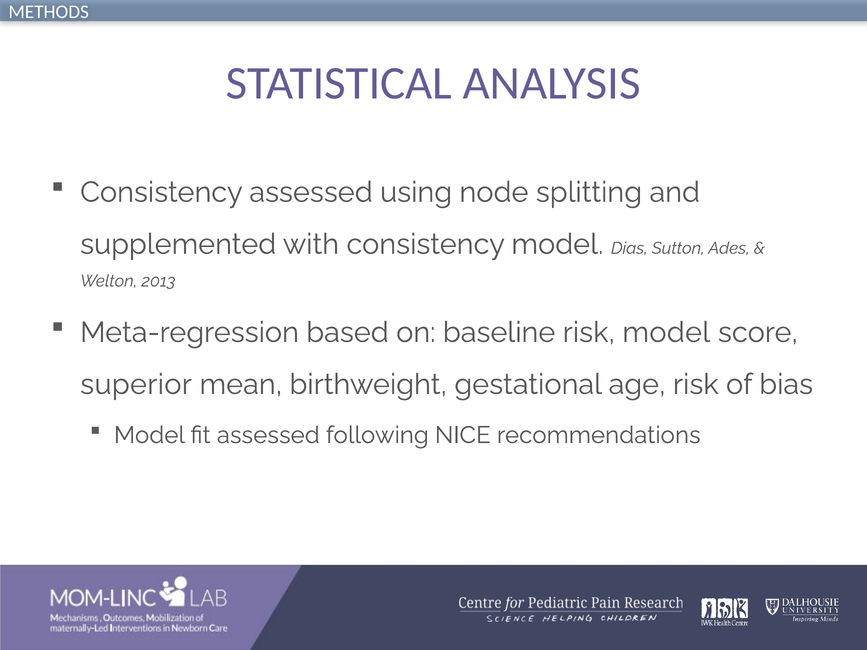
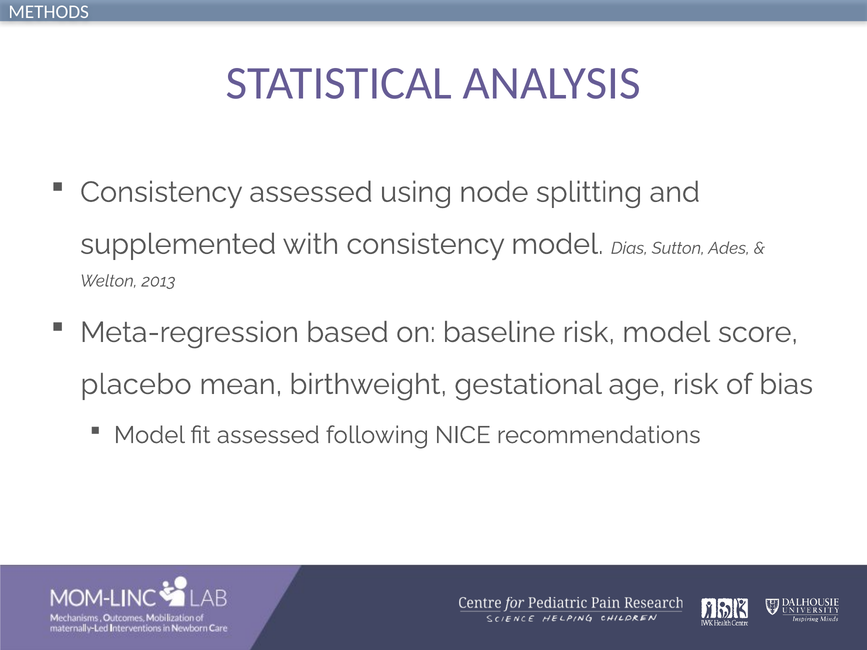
superior: superior -> placebo
